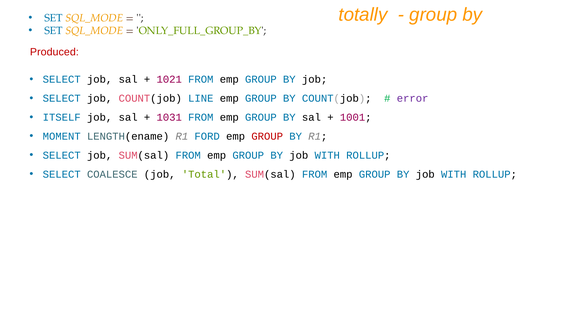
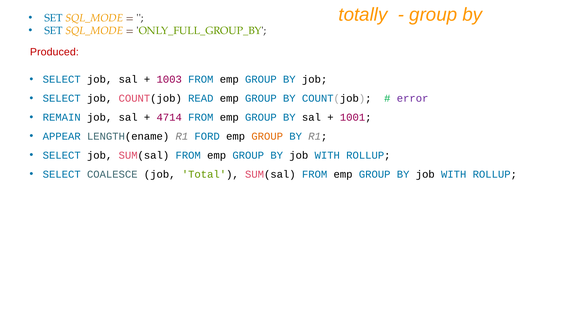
1021: 1021 -> 1003
LINE: LINE -> READ
ITSELF: ITSELF -> REMAIN
1031: 1031 -> 4714
MOMENT: MOMENT -> APPEAR
GROUP at (267, 136) colour: red -> orange
